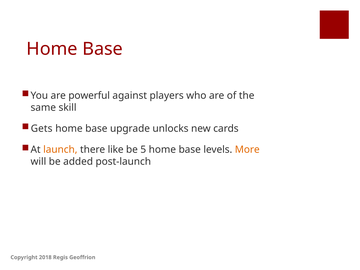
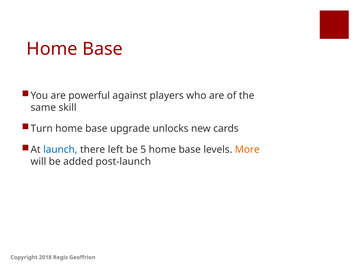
Gets: Gets -> Turn
launch colour: orange -> blue
like: like -> left
